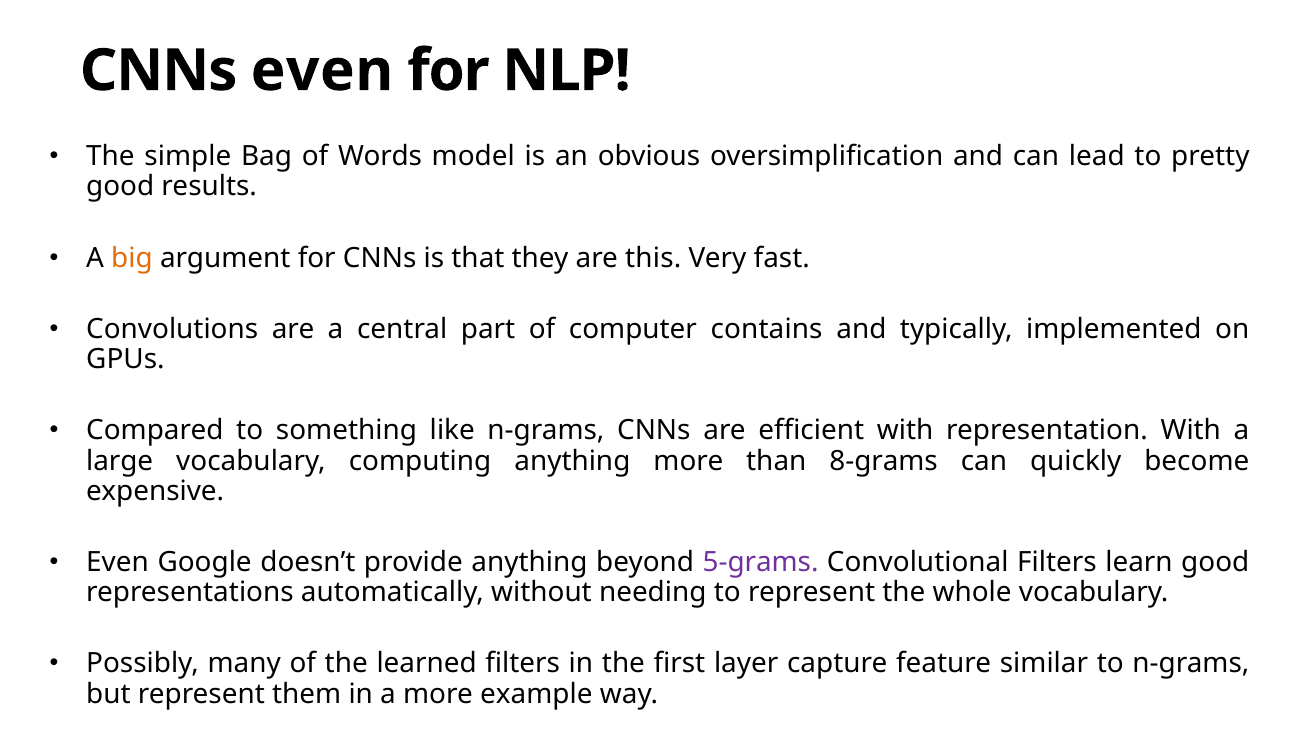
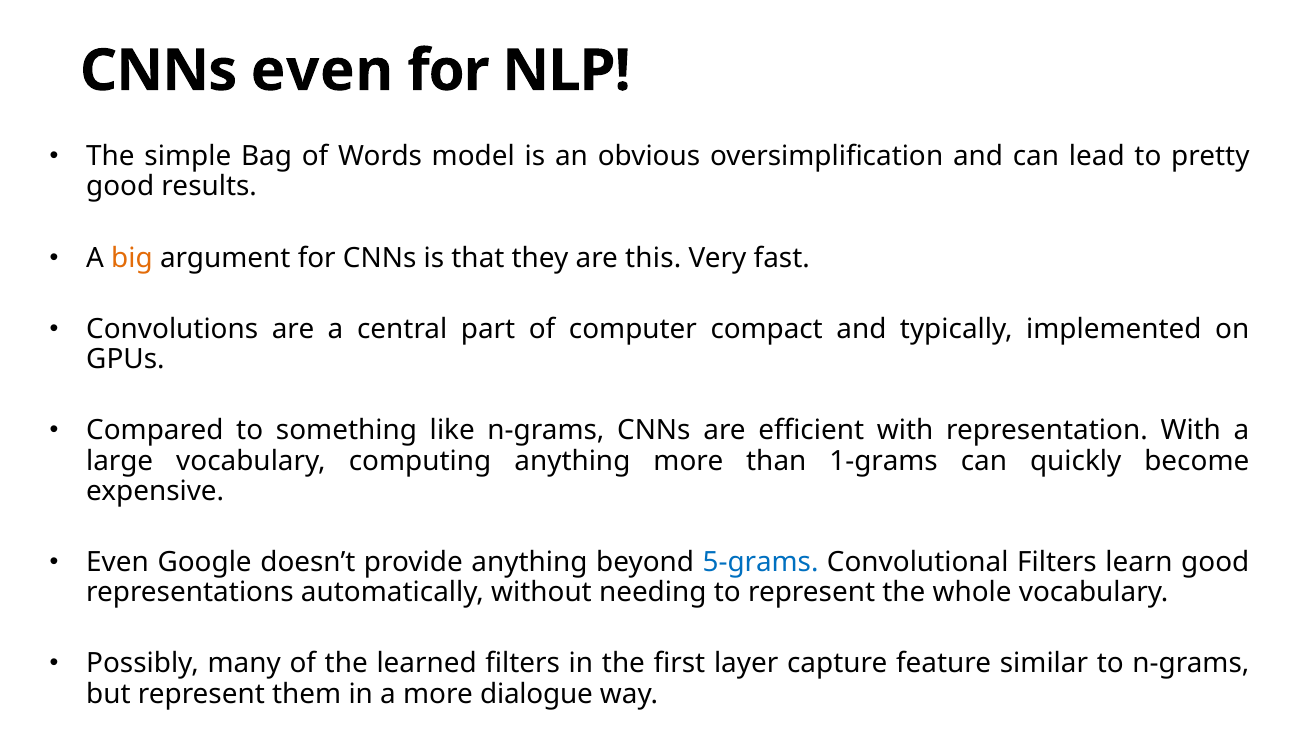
contains: contains -> compact
8-grams: 8-grams -> 1-grams
5-grams colour: purple -> blue
example: example -> dialogue
